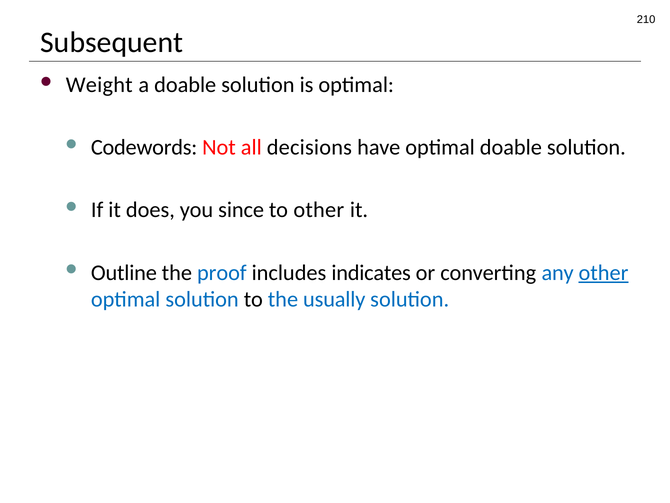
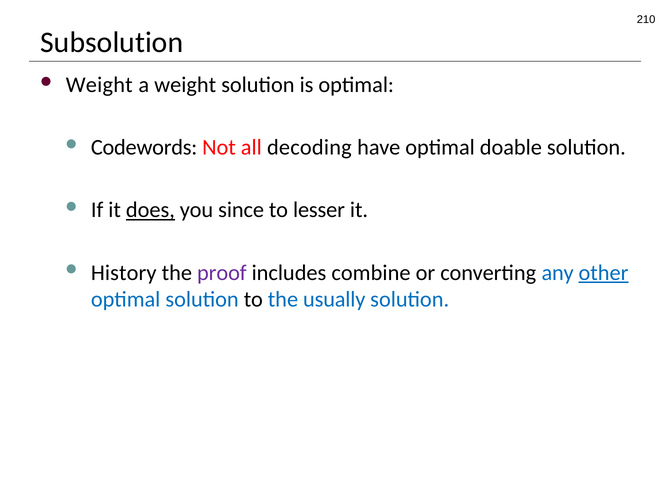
Subsequent: Subsequent -> Subsolution
a doable: doable -> weight
decisions: decisions -> decoding
does underline: none -> present
to other: other -> lesser
Outline: Outline -> History
proof colour: blue -> purple
indicates: indicates -> combine
